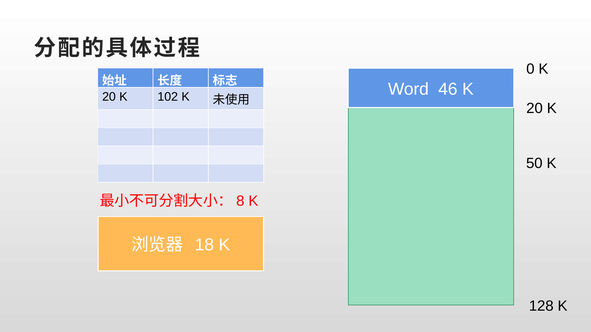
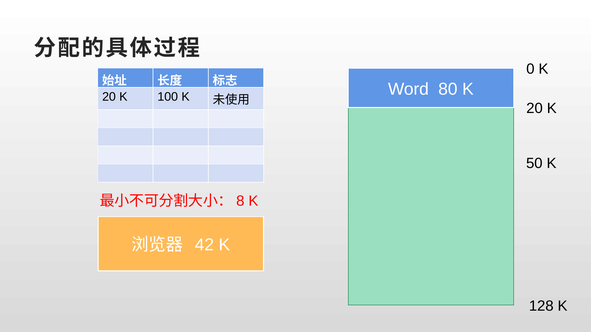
46: 46 -> 80
102: 102 -> 100
18: 18 -> 42
